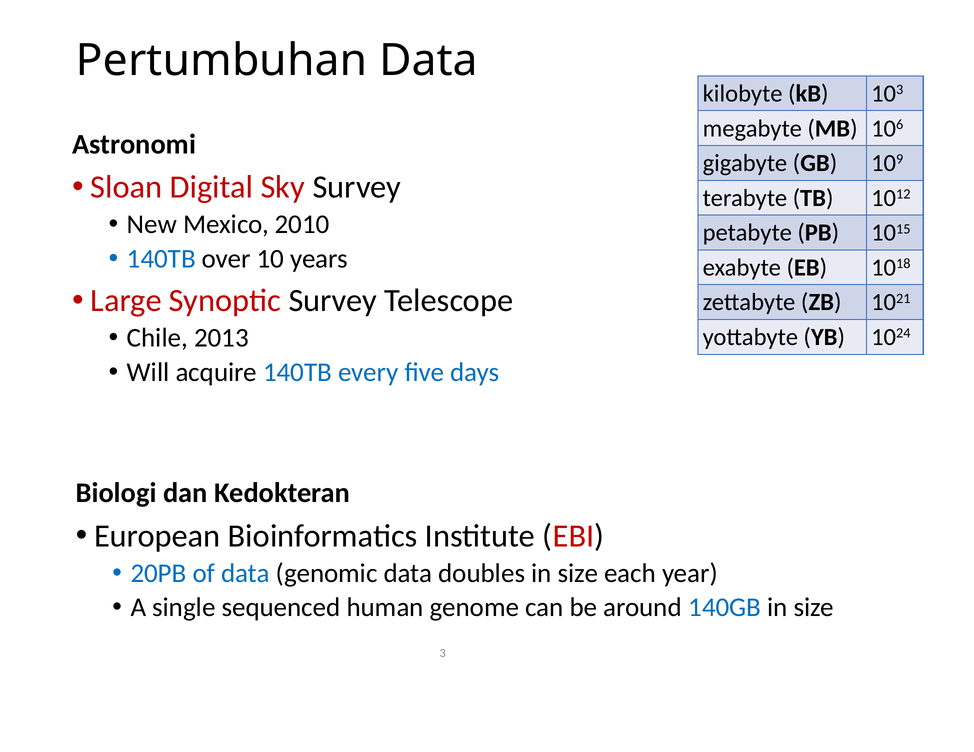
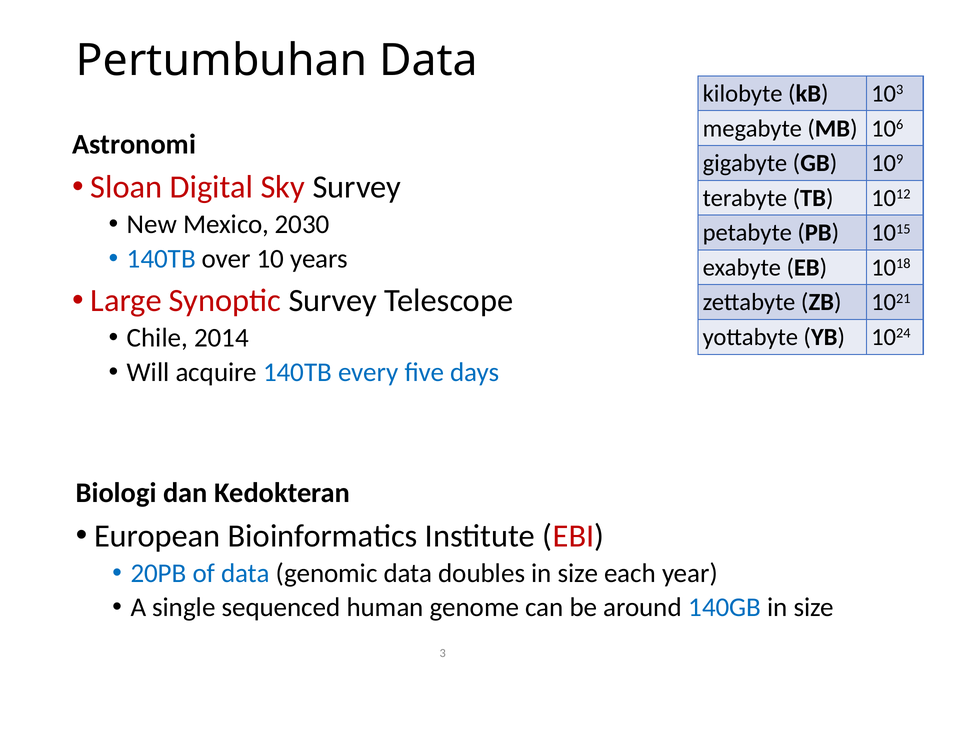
2010: 2010 -> 2030
2013: 2013 -> 2014
